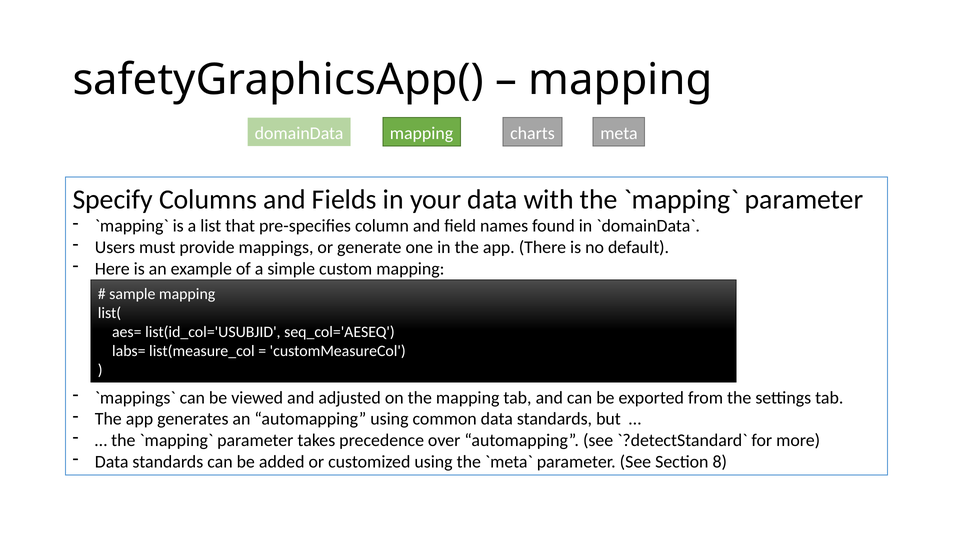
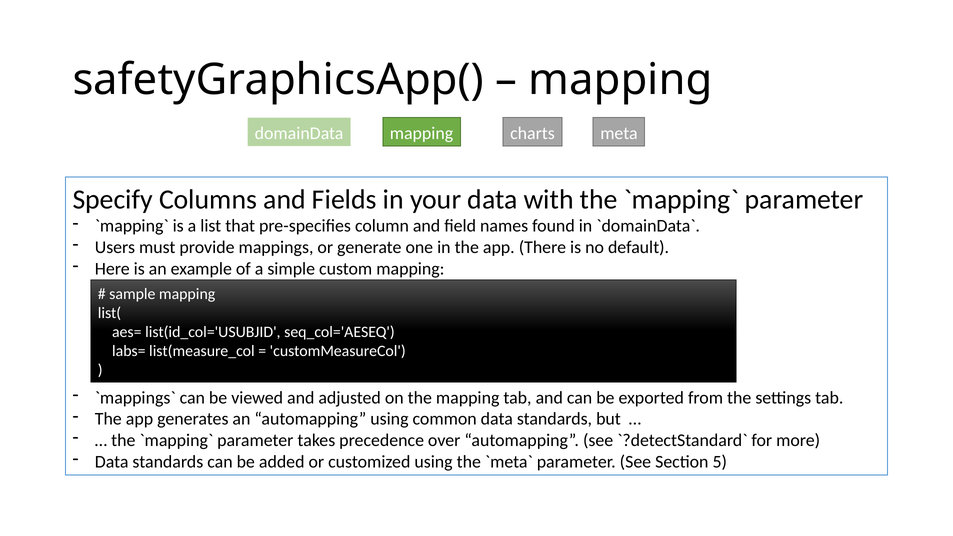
8: 8 -> 5
